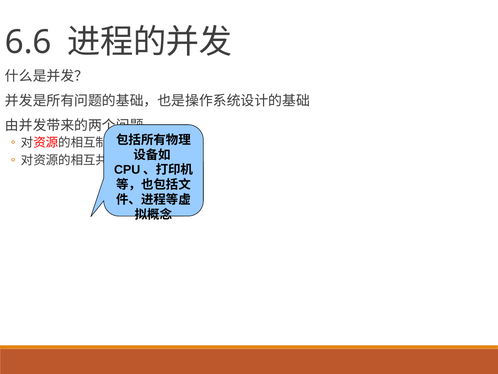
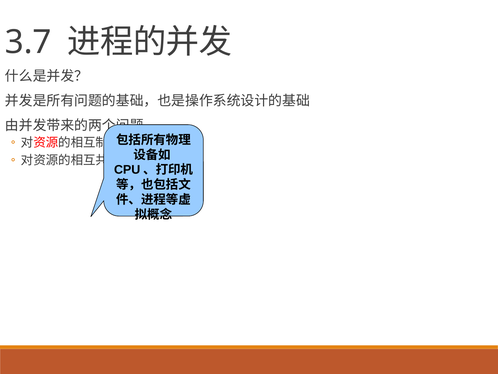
6.6: 6.6 -> 3.7
